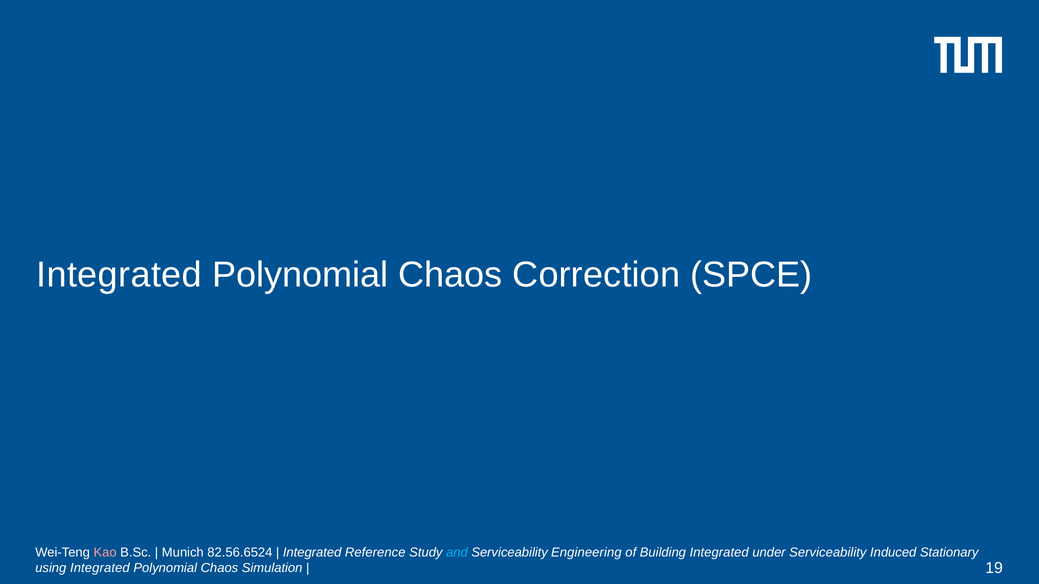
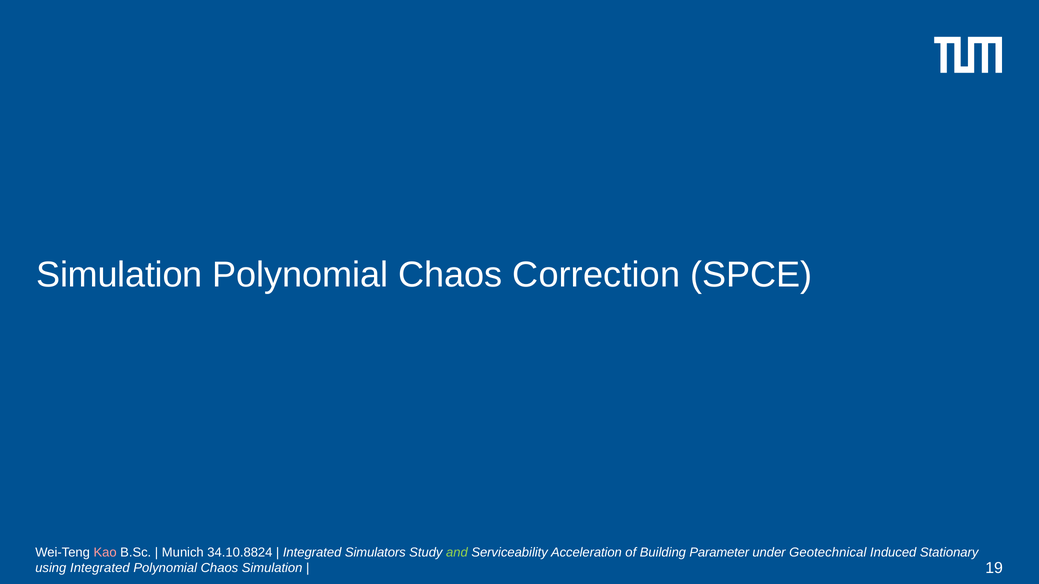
Integrated at (119, 275): Integrated -> Simulation
82.56.6524: 82.56.6524 -> 34.10.8824
Reference: Reference -> Simulators
and colour: light blue -> light green
Engineering: Engineering -> Acceleration
Building Integrated: Integrated -> Parameter
under Serviceability: Serviceability -> Geotechnical
